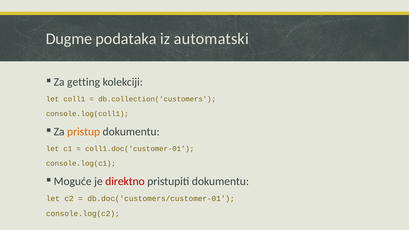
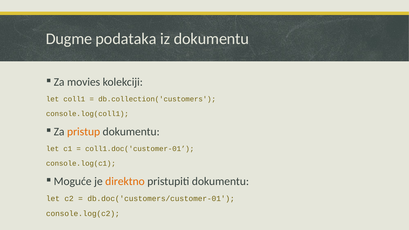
iz automatski: automatski -> dokumentu
getting: getting -> movies
direktno colour: red -> orange
